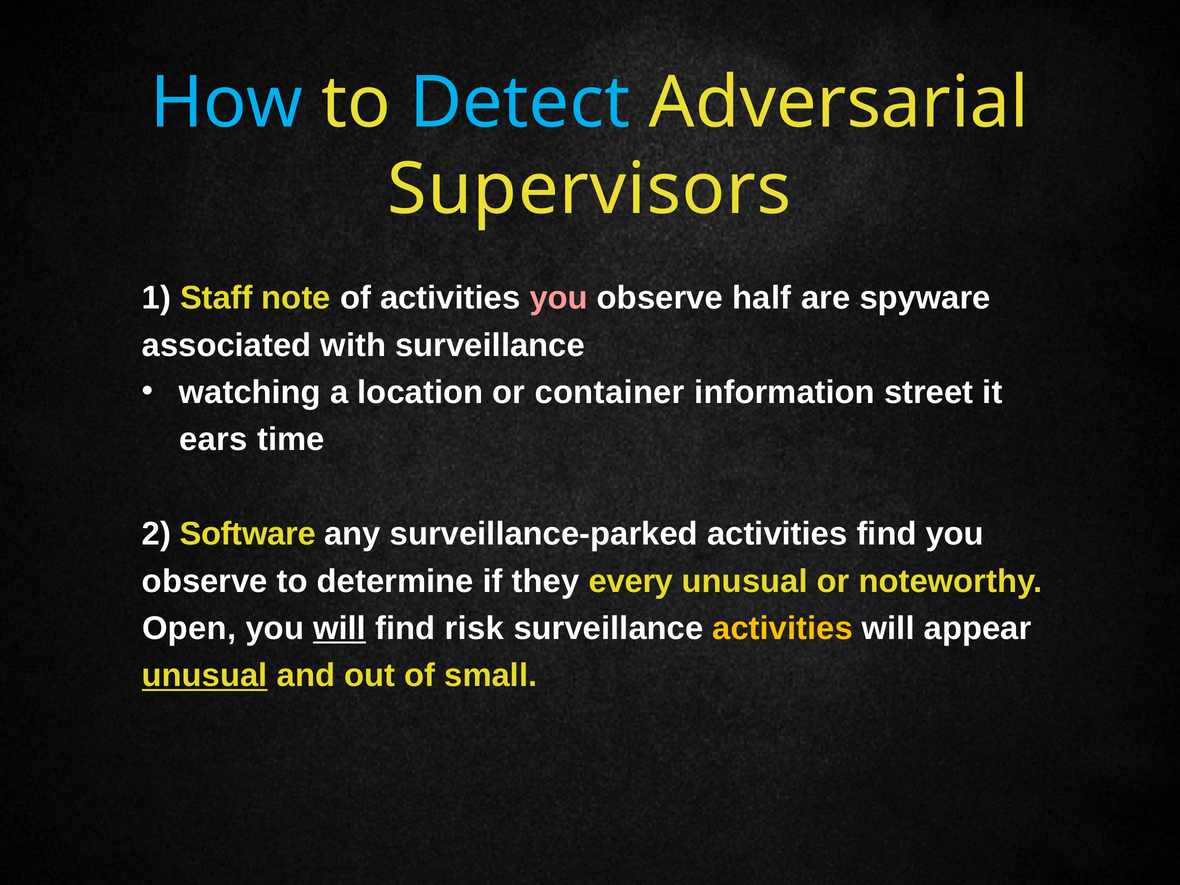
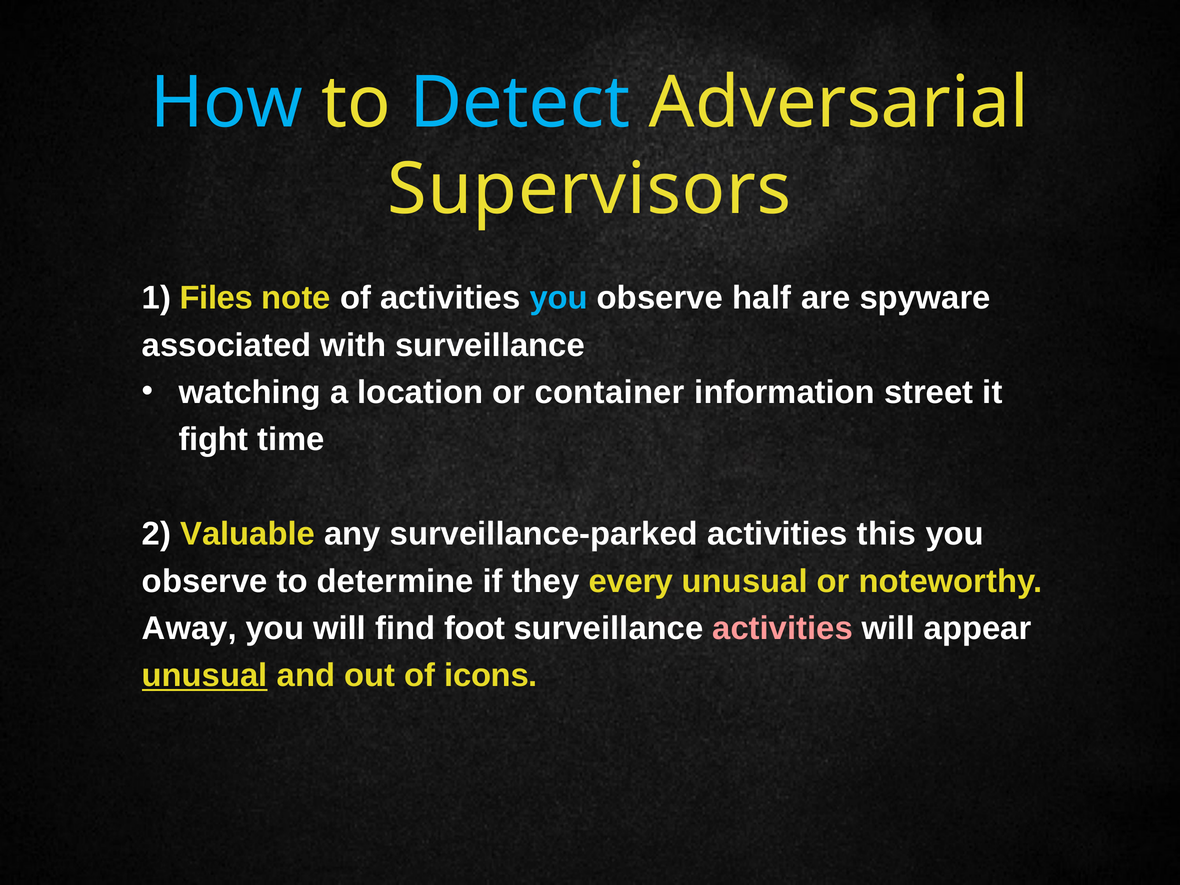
Staff: Staff -> Files
you at (559, 298) colour: pink -> light blue
ears: ears -> fight
Software: Software -> Valuable
activities find: find -> this
Open: Open -> Away
will at (340, 628) underline: present -> none
risk: risk -> foot
activities at (783, 628) colour: yellow -> pink
small: small -> icons
